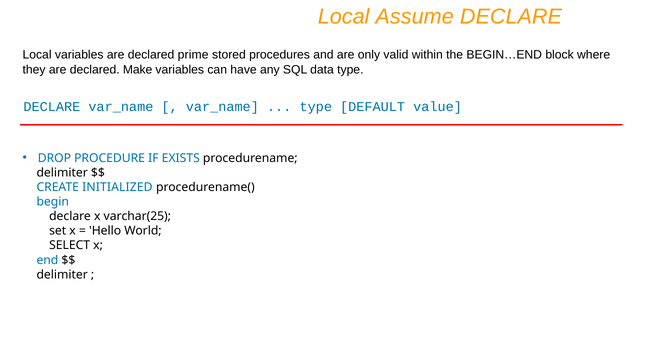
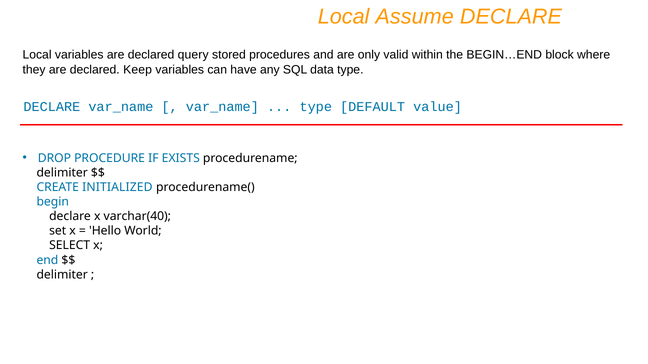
prime: prime -> query
Make: Make -> Keep
varchar(25: varchar(25 -> varchar(40
